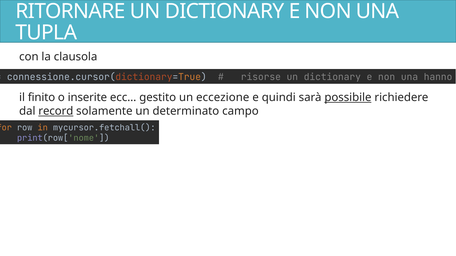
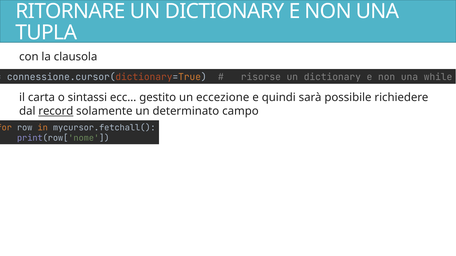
hanno: hanno -> while
finito: finito -> carta
inserite: inserite -> sintassi
possibile underline: present -> none
